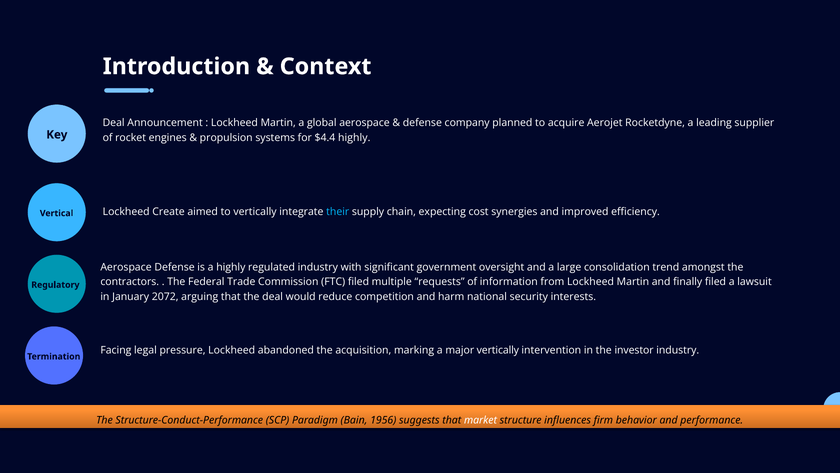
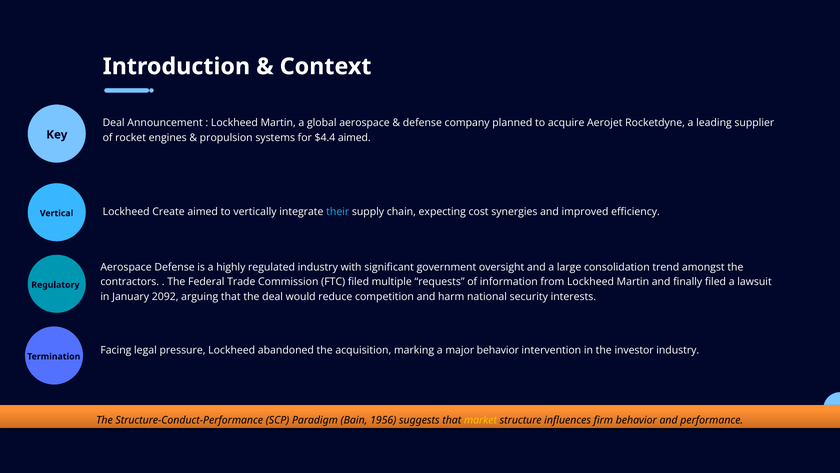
$4.4 highly: highly -> aimed
2072: 2072 -> 2092
major vertically: vertically -> behavior
market colour: white -> yellow
